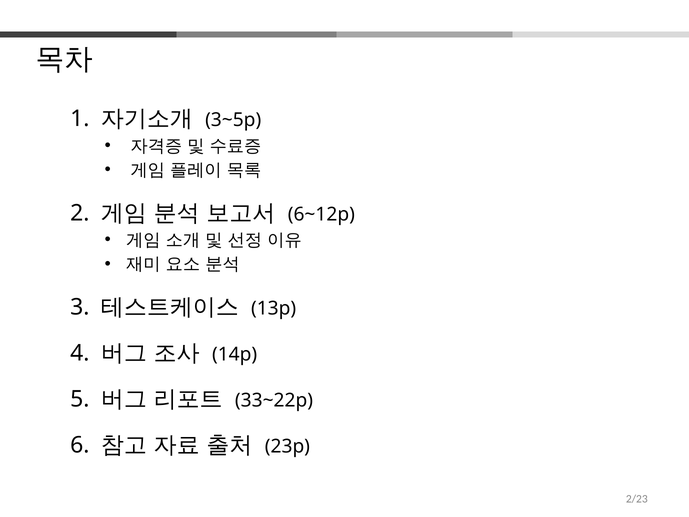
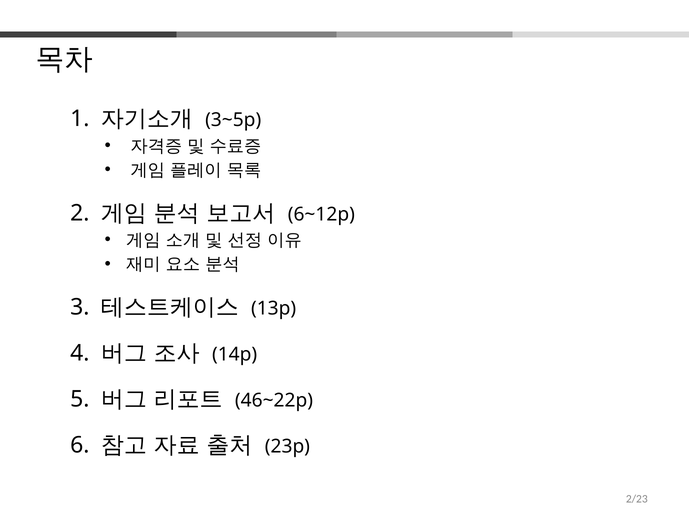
33~22p: 33~22p -> 46~22p
